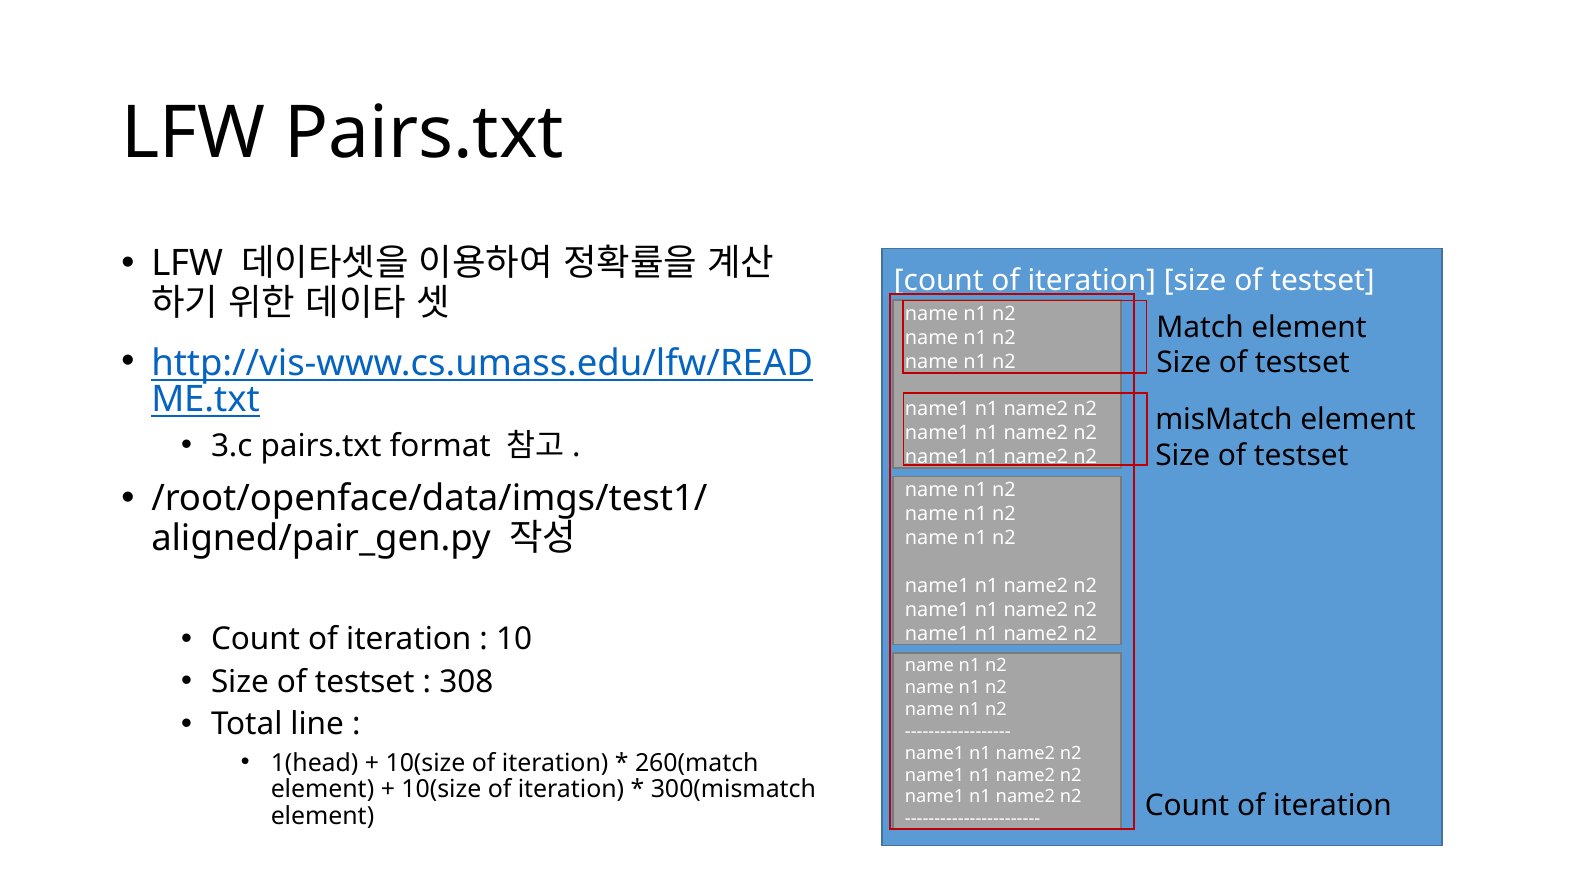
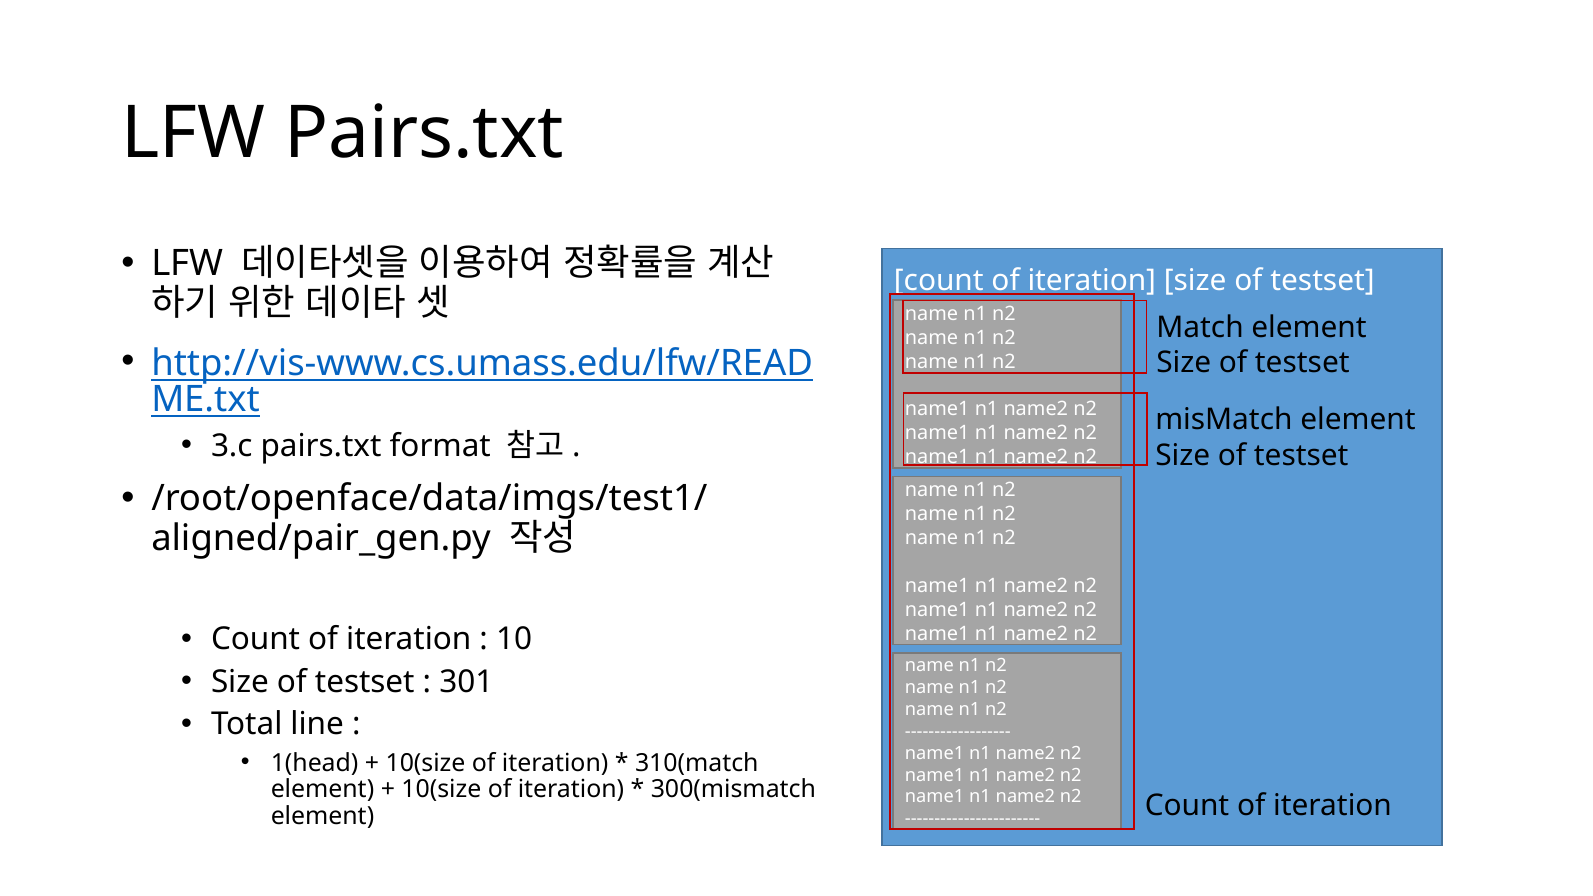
308: 308 -> 301
260(match: 260(match -> 310(match
